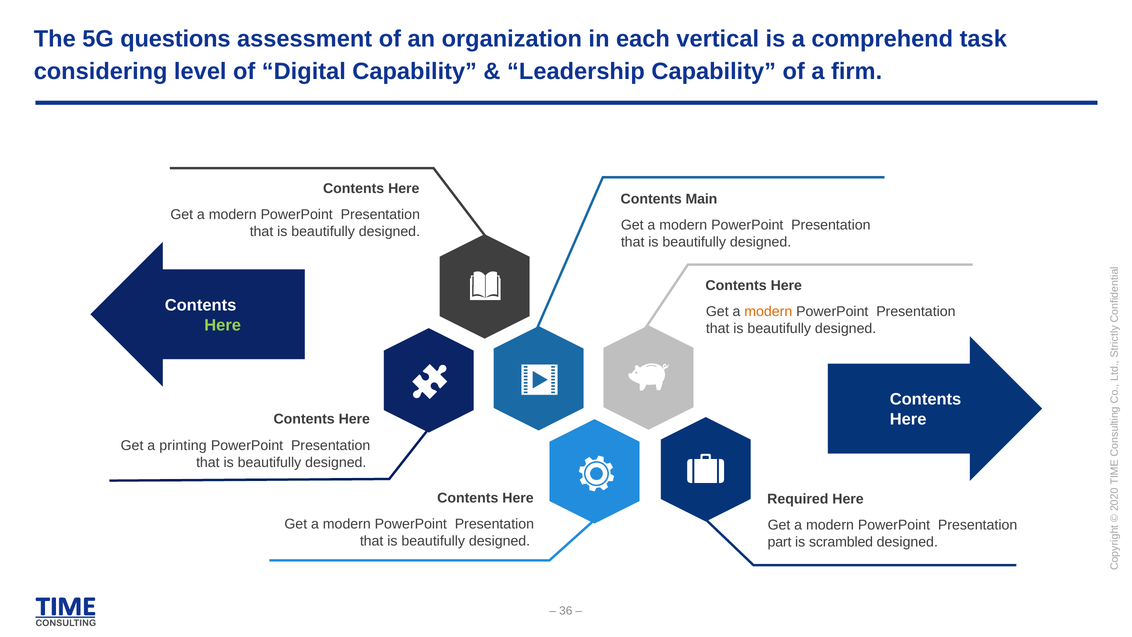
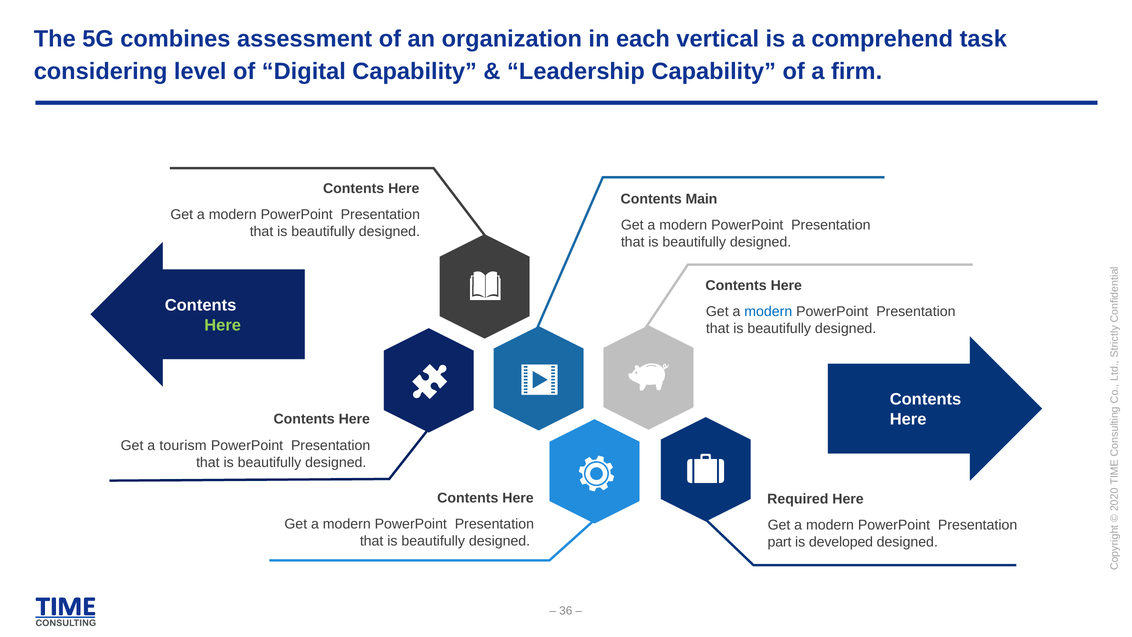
questions: questions -> combines
modern at (768, 311) colour: orange -> blue
printing: printing -> tourism
scrambled: scrambled -> developed
